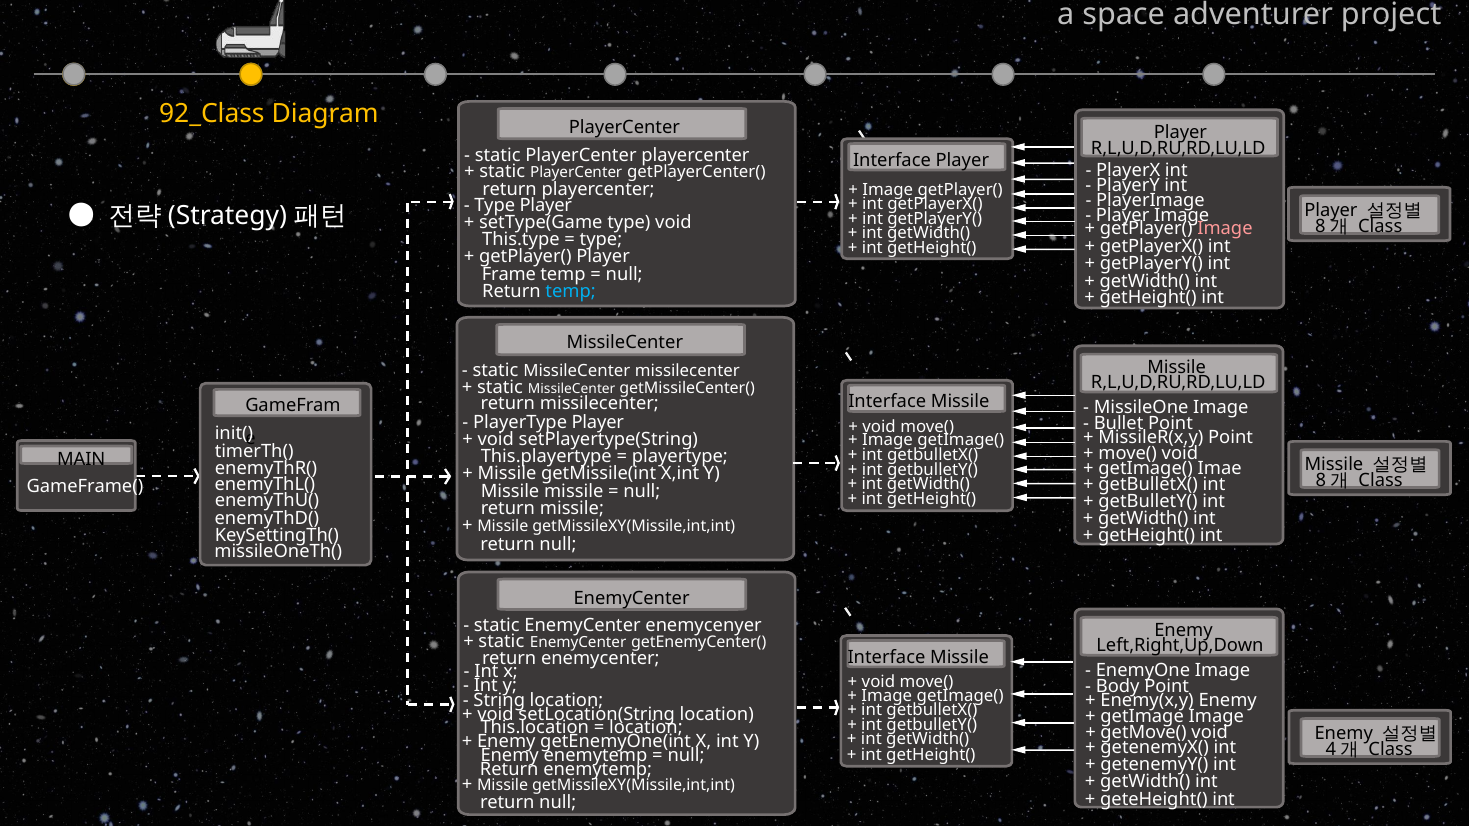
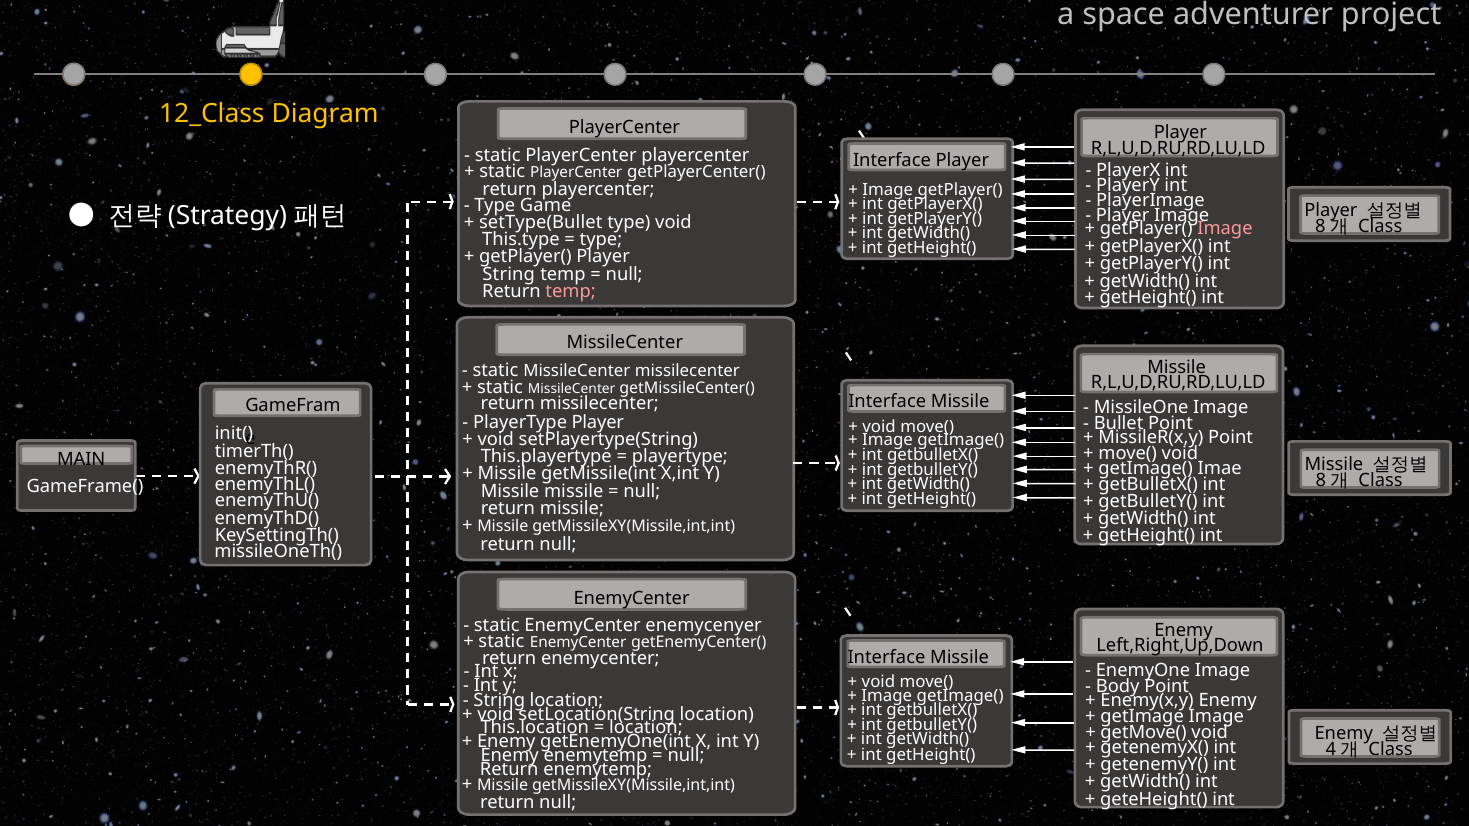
92_Class: 92_Class -> 12_Class
Type Player: Player -> Game
setType(Game: setType(Game -> setType(Bullet
Frame at (509, 275): Frame -> String
temp at (571, 292) colour: light blue -> pink
